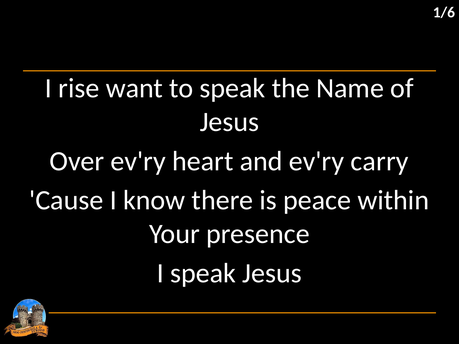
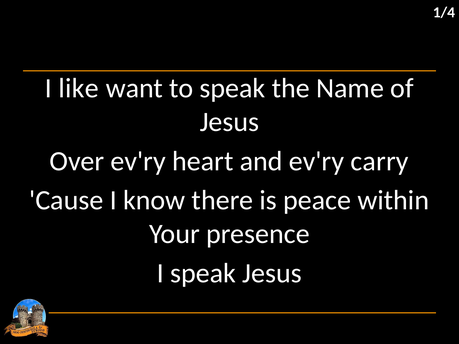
1/6: 1/6 -> 1/4
rise: rise -> like
